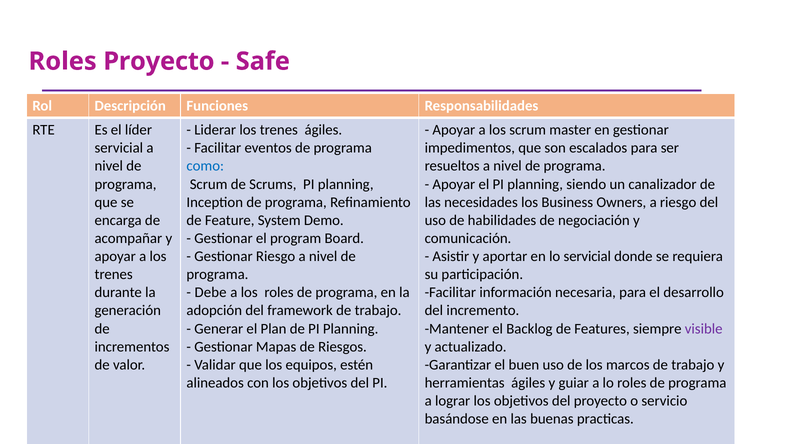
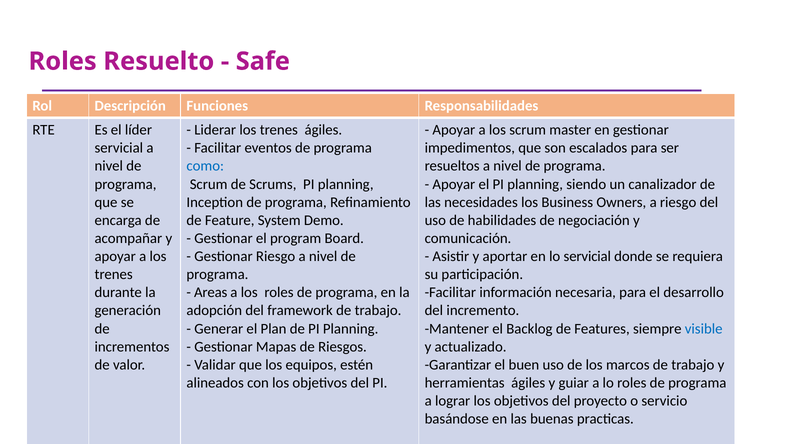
Roles Proyecto: Proyecto -> Resuelto
Debe: Debe -> Areas
visible colour: purple -> blue
